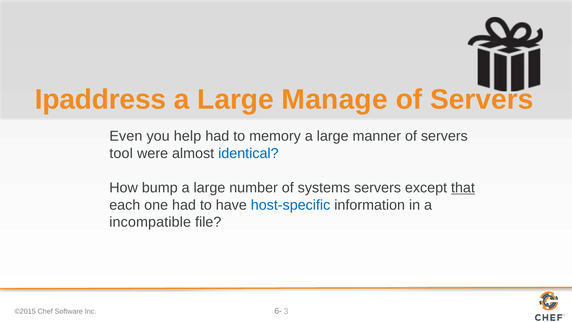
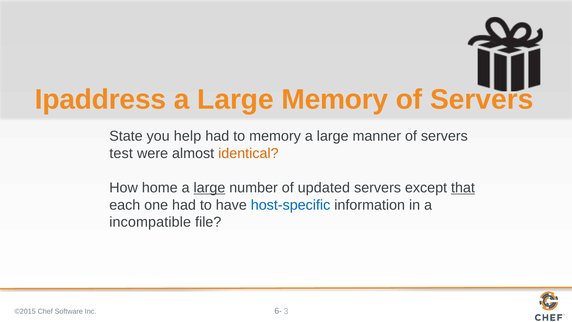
Large Manage: Manage -> Memory
Even: Even -> State
tool: tool -> test
identical colour: blue -> orange
bump: bump -> home
large at (209, 188) underline: none -> present
systems: systems -> updated
